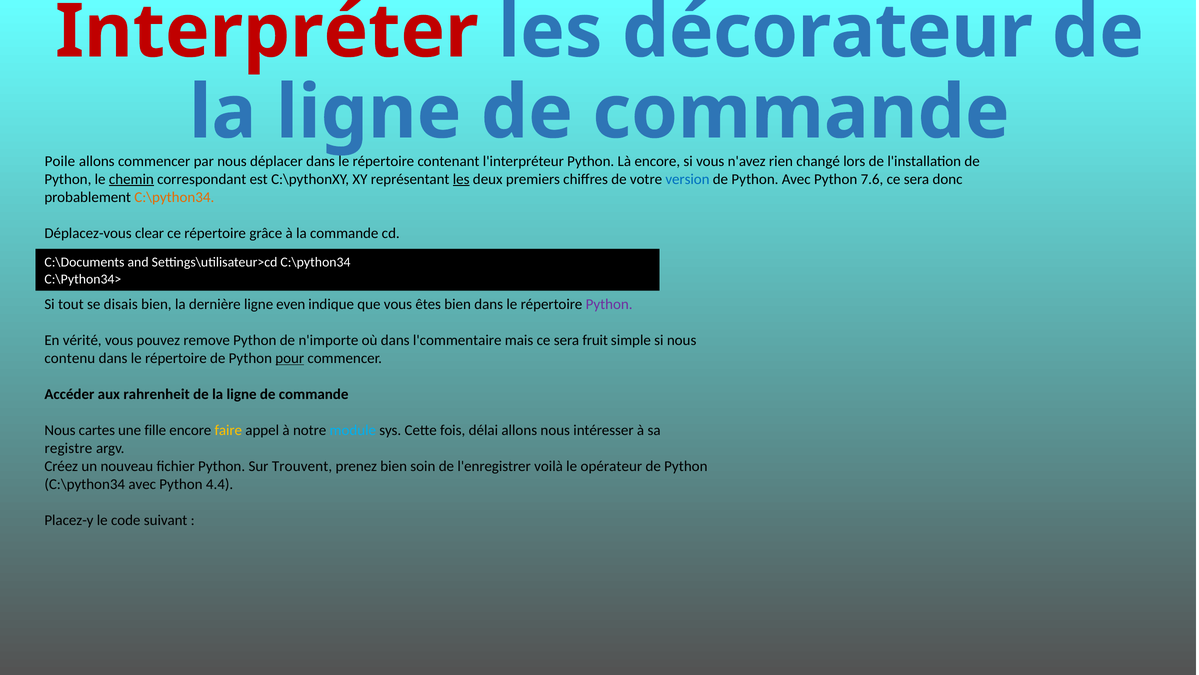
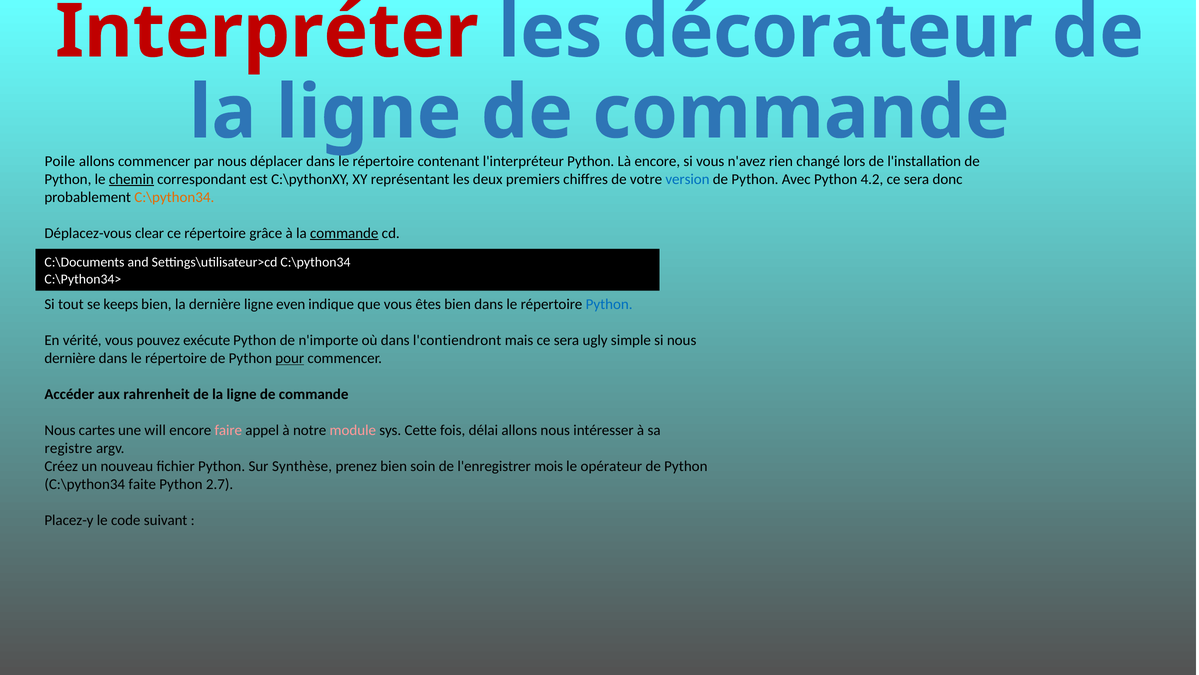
les at (461, 179) underline: present -> none
7.6: 7.6 -> 4.2
commande at (344, 233) underline: none -> present
disais: disais -> keeps
Python at (609, 304) colour: purple -> blue
remove: remove -> exécute
l'commentaire: l'commentaire -> l'contiendront
fruit: fruit -> ugly
contenu at (70, 358): contenu -> dernière
fille: fille -> will
faire colour: yellow -> pink
module colour: light blue -> pink
Trouvent: Trouvent -> Synthèse
voilà: voilà -> mois
C:\python34 avec: avec -> faite
4.4: 4.4 -> 2.7
